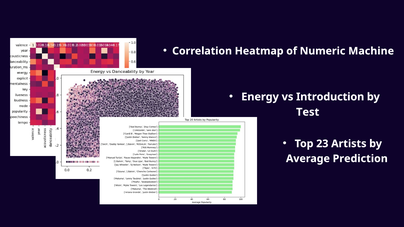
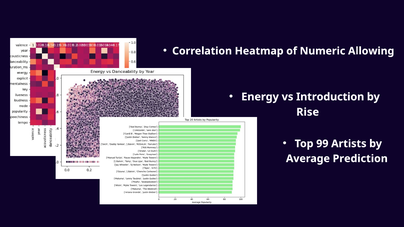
Machine: Machine -> Allowing
Test: Test -> Rise
23: 23 -> 99
